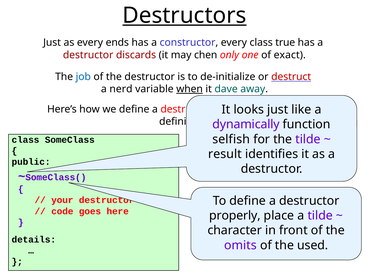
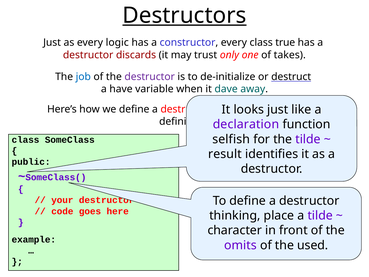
ends: ends -> logic
chen: chen -> trust
exact: exact -> takes
destructor at (150, 77) colour: black -> purple
destruct colour: red -> black
nerd: nerd -> have
when underline: present -> none
dynamically: dynamically -> declaration
properly: properly -> thinking
details: details -> example
